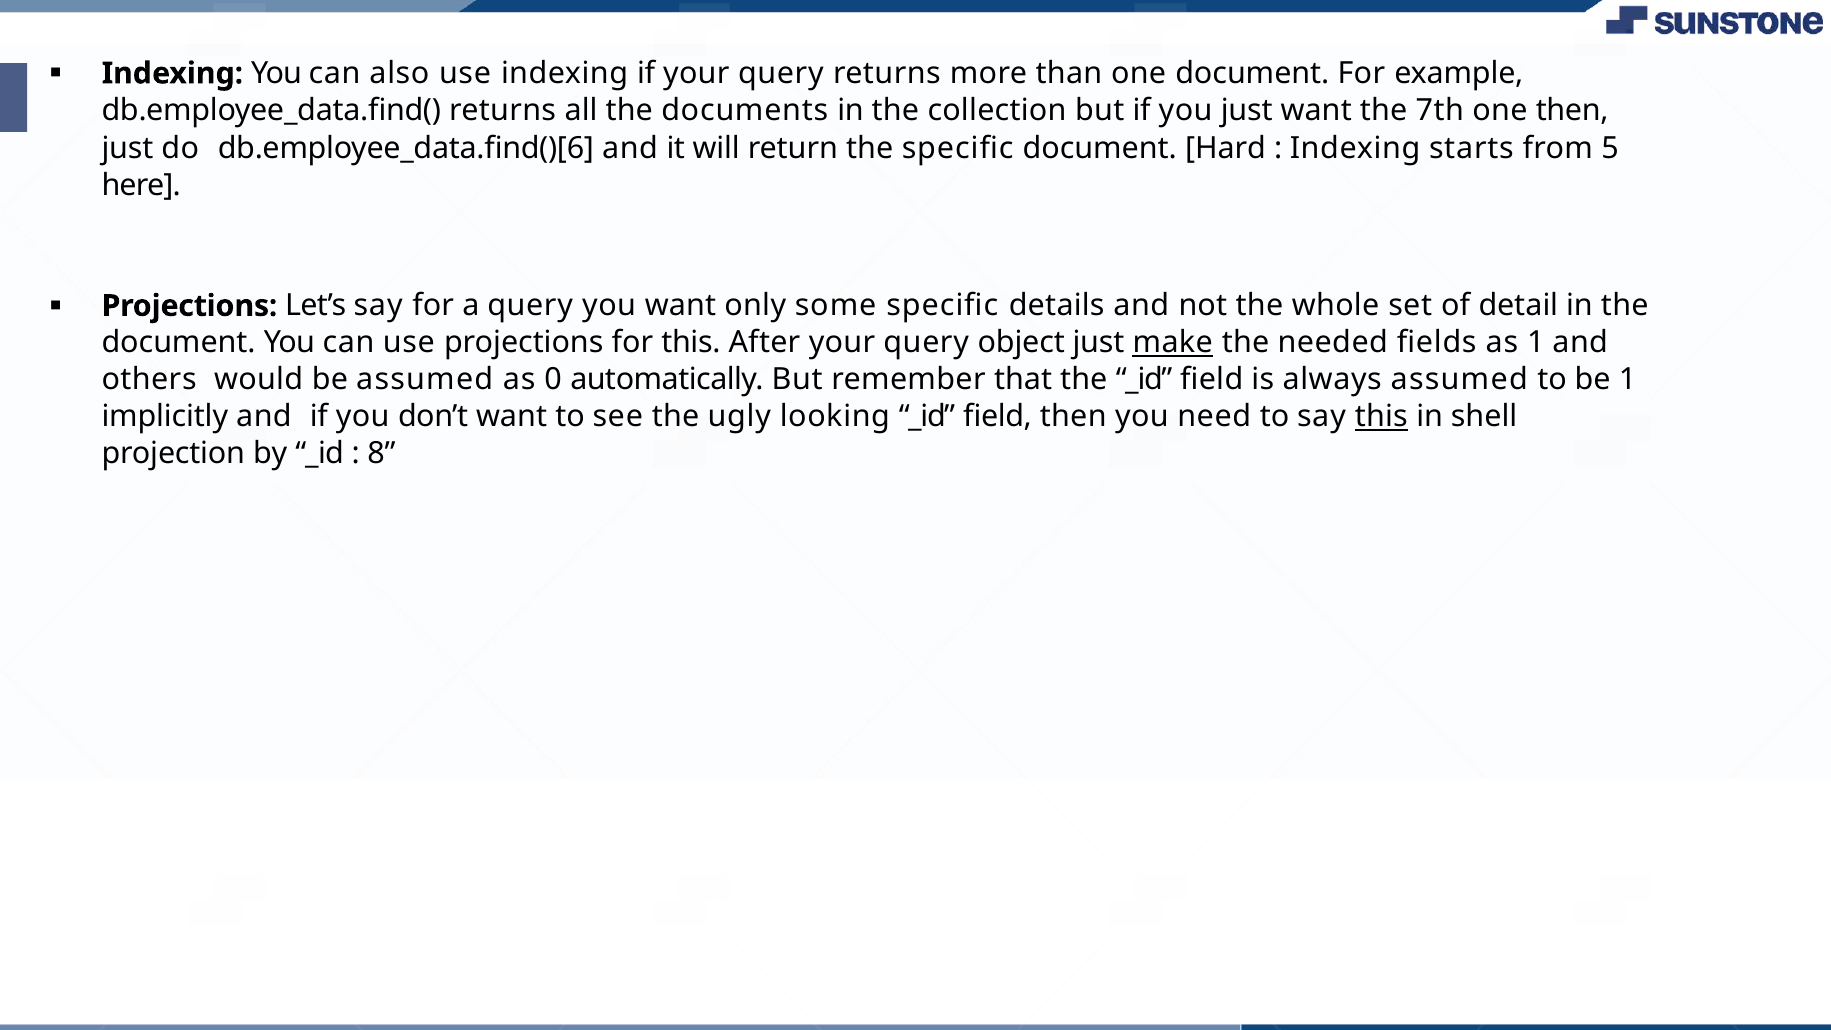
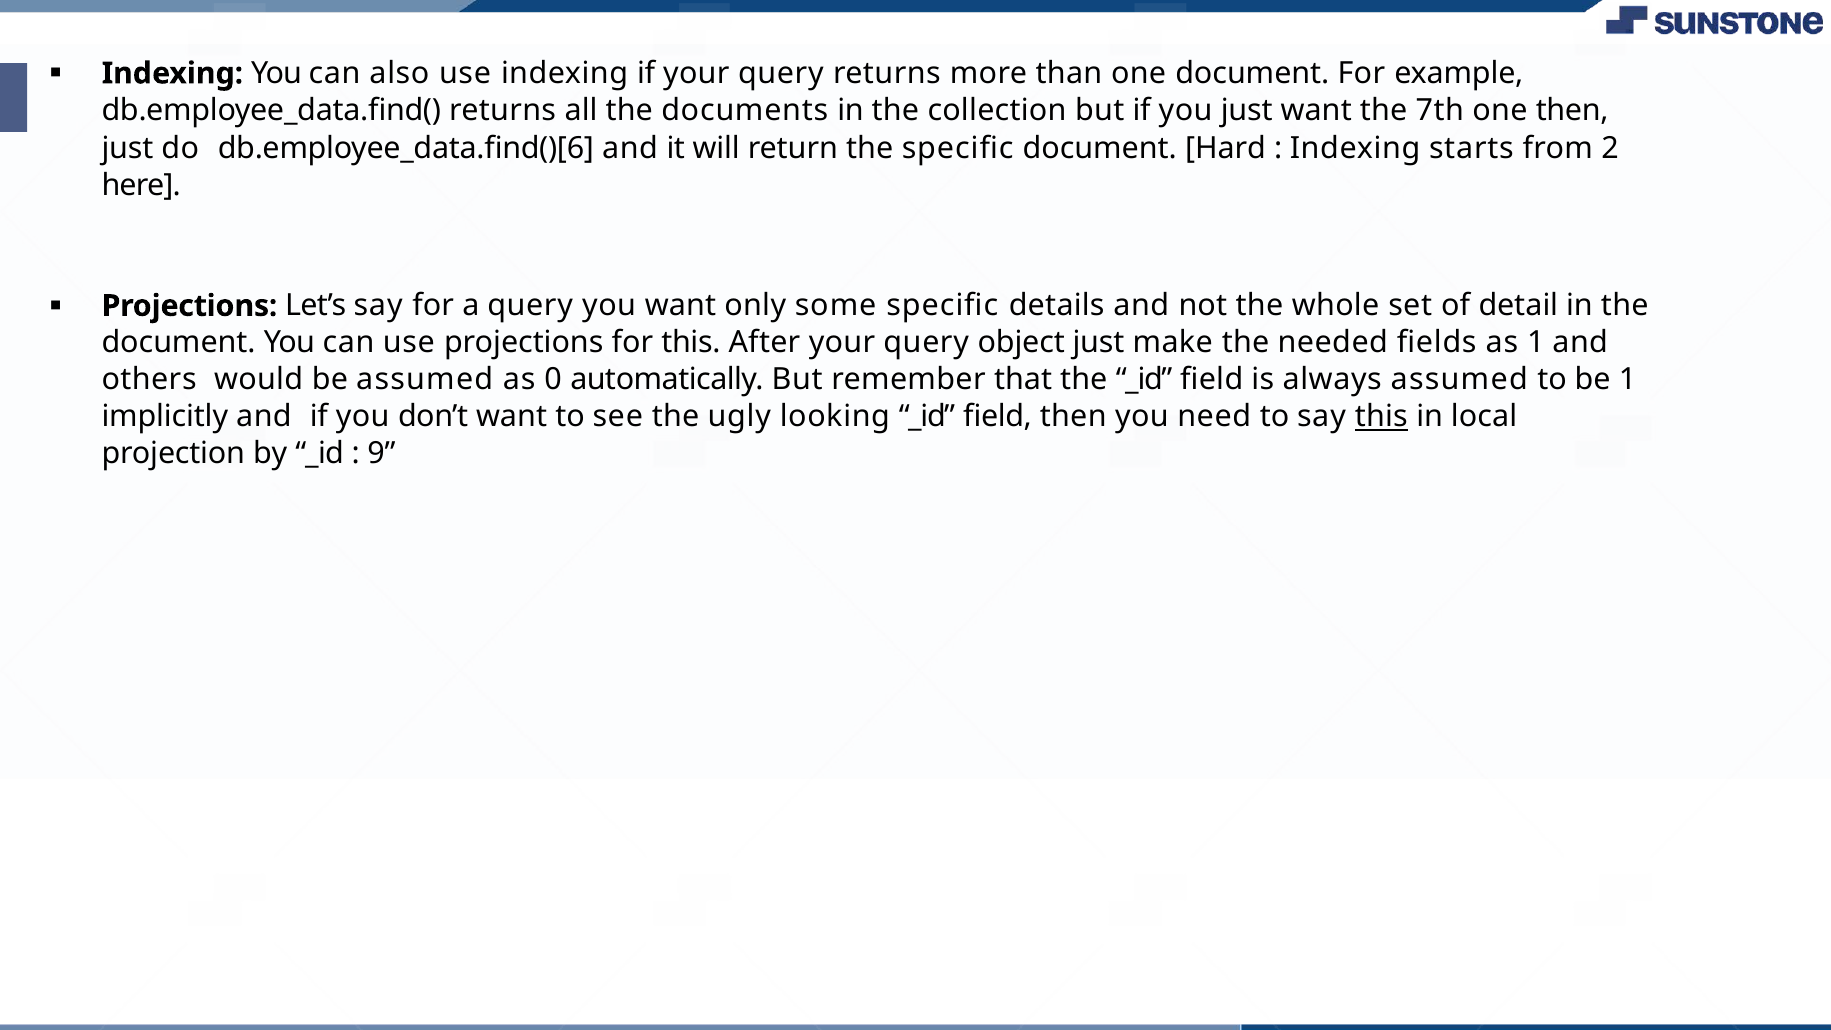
5: 5 -> 2
make underline: present -> none
shell: shell -> local
8: 8 -> 9
